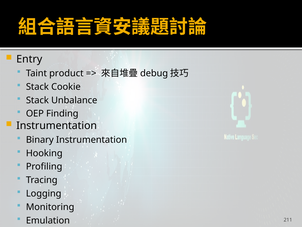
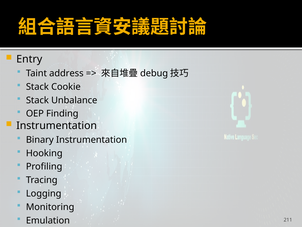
product: product -> address
